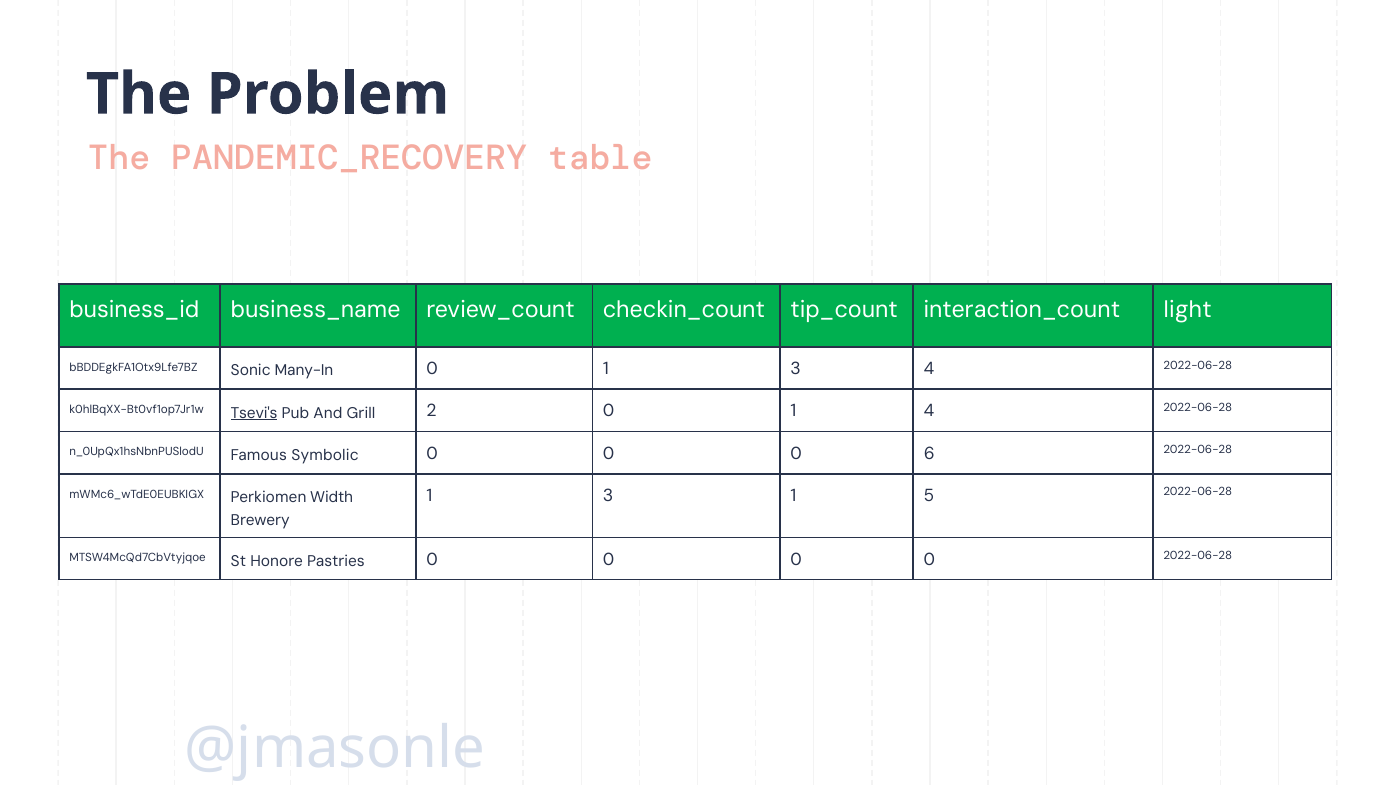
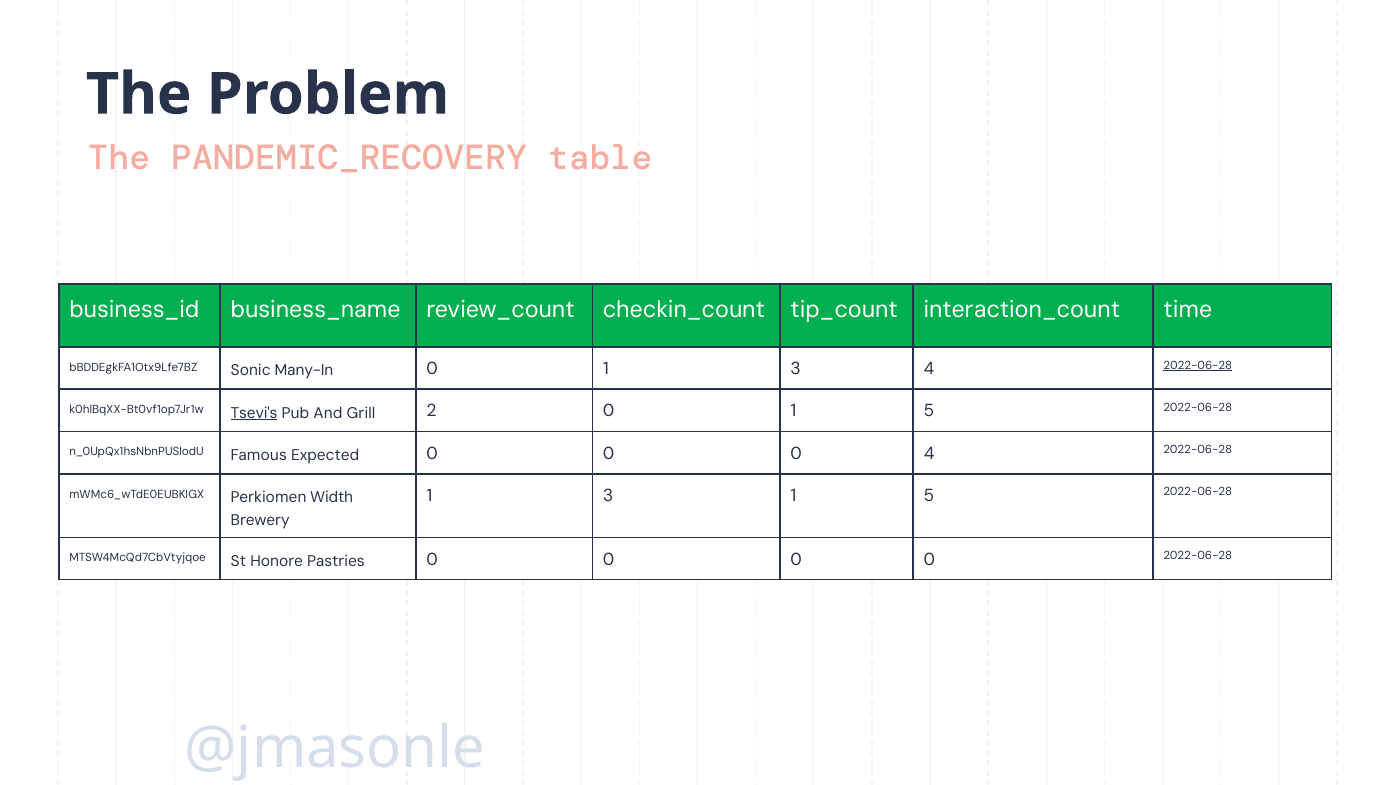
light: light -> time
2022-06-28 at (1198, 365) underline: none -> present
0 1 4: 4 -> 5
Symbolic: Symbolic -> Expected
0 6: 6 -> 4
